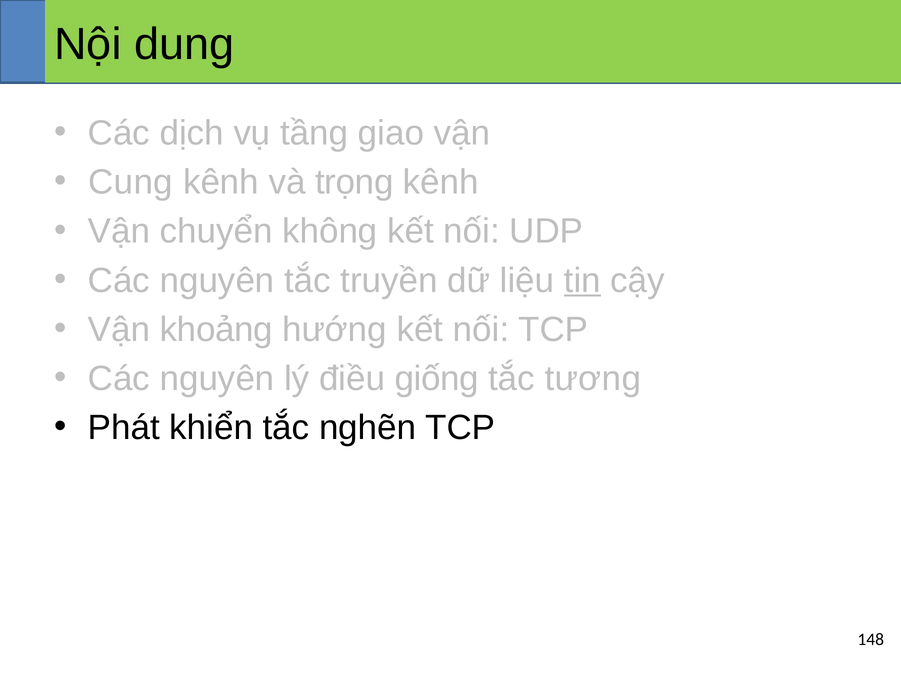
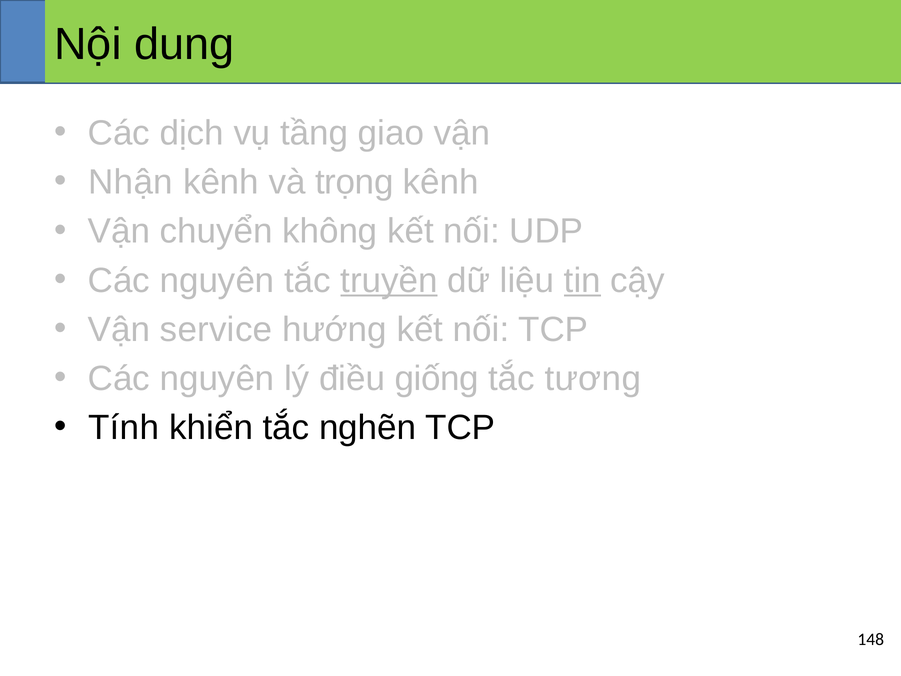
Cung: Cung -> Nhận
truyền underline: none -> present
khoảng: khoảng -> service
Phát: Phát -> Tính
